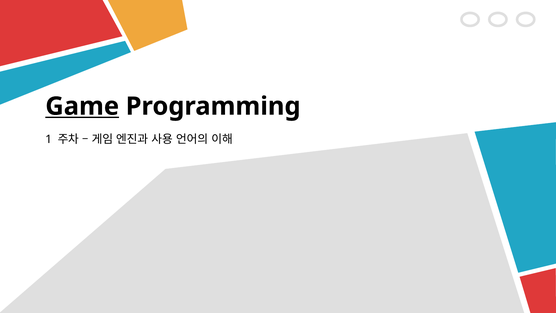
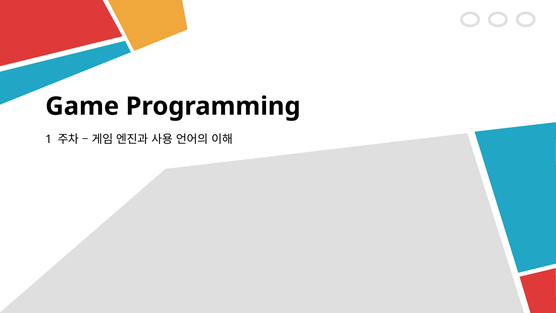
Game underline: present -> none
